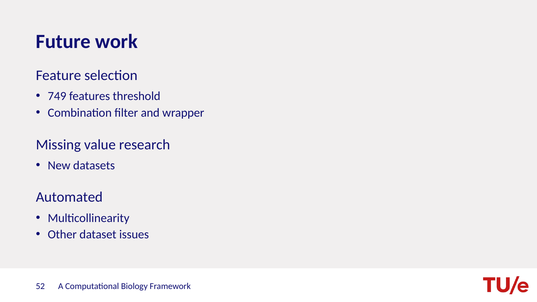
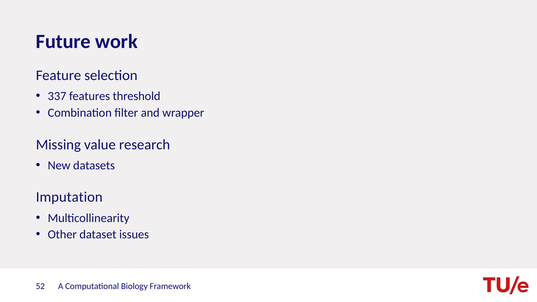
749: 749 -> 337
Automated: Automated -> Imputation
